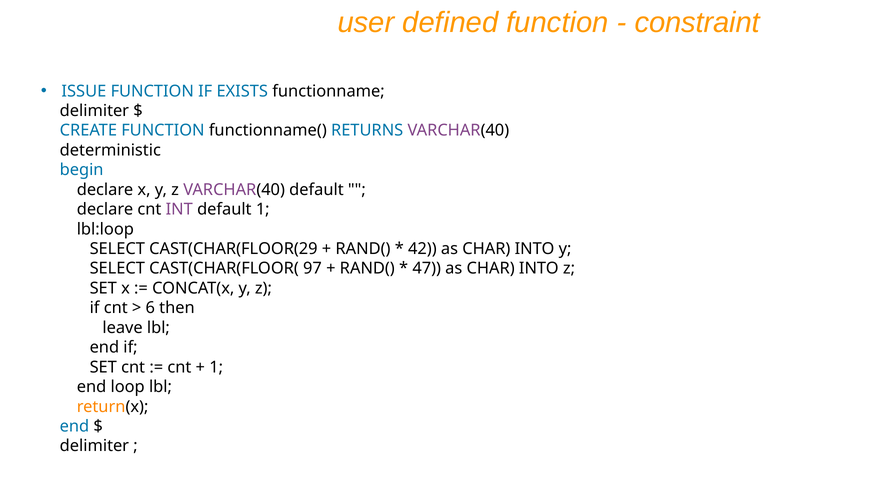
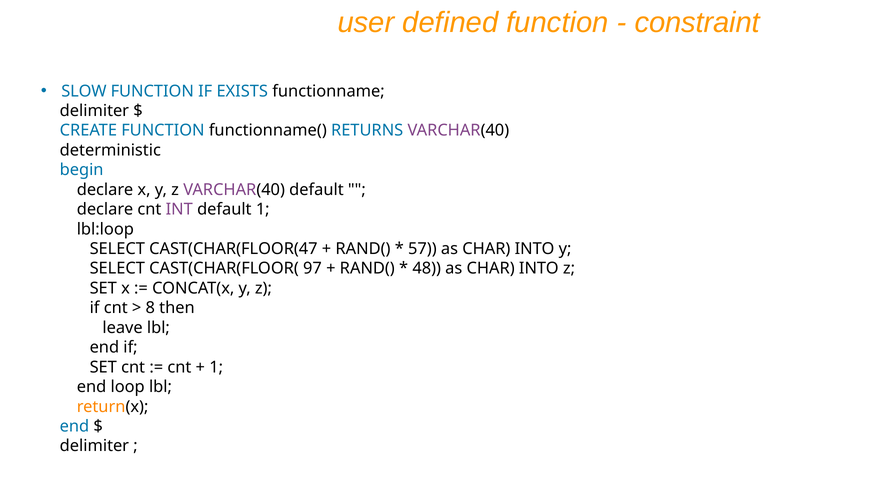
ISSUE: ISSUE -> SLOW
CAST(CHAR(FLOOR(29: CAST(CHAR(FLOOR(29 -> CAST(CHAR(FLOOR(47
42: 42 -> 57
47: 47 -> 48
6: 6 -> 8
